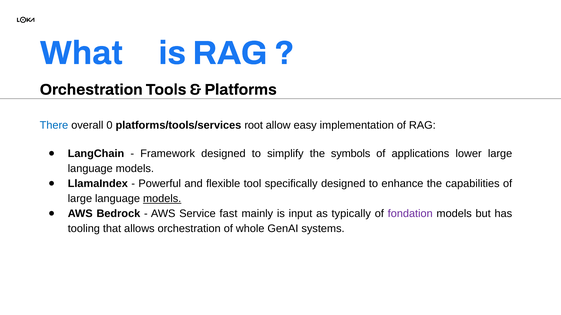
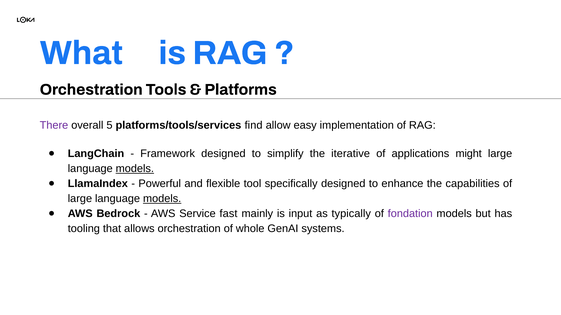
There colour: blue -> purple
0: 0 -> 5
root: root -> find
symbols: symbols -> iterative
lower: lower -> might
models at (135, 169) underline: none -> present
